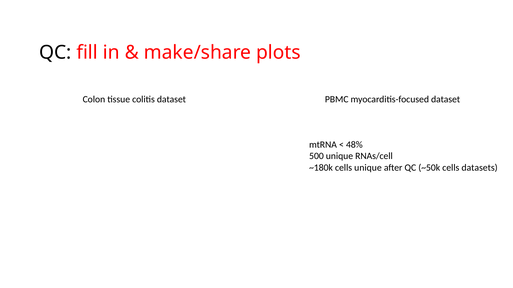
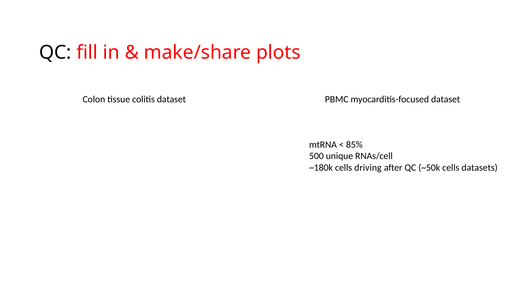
48%: 48% -> 85%
cells unique: unique -> driving
